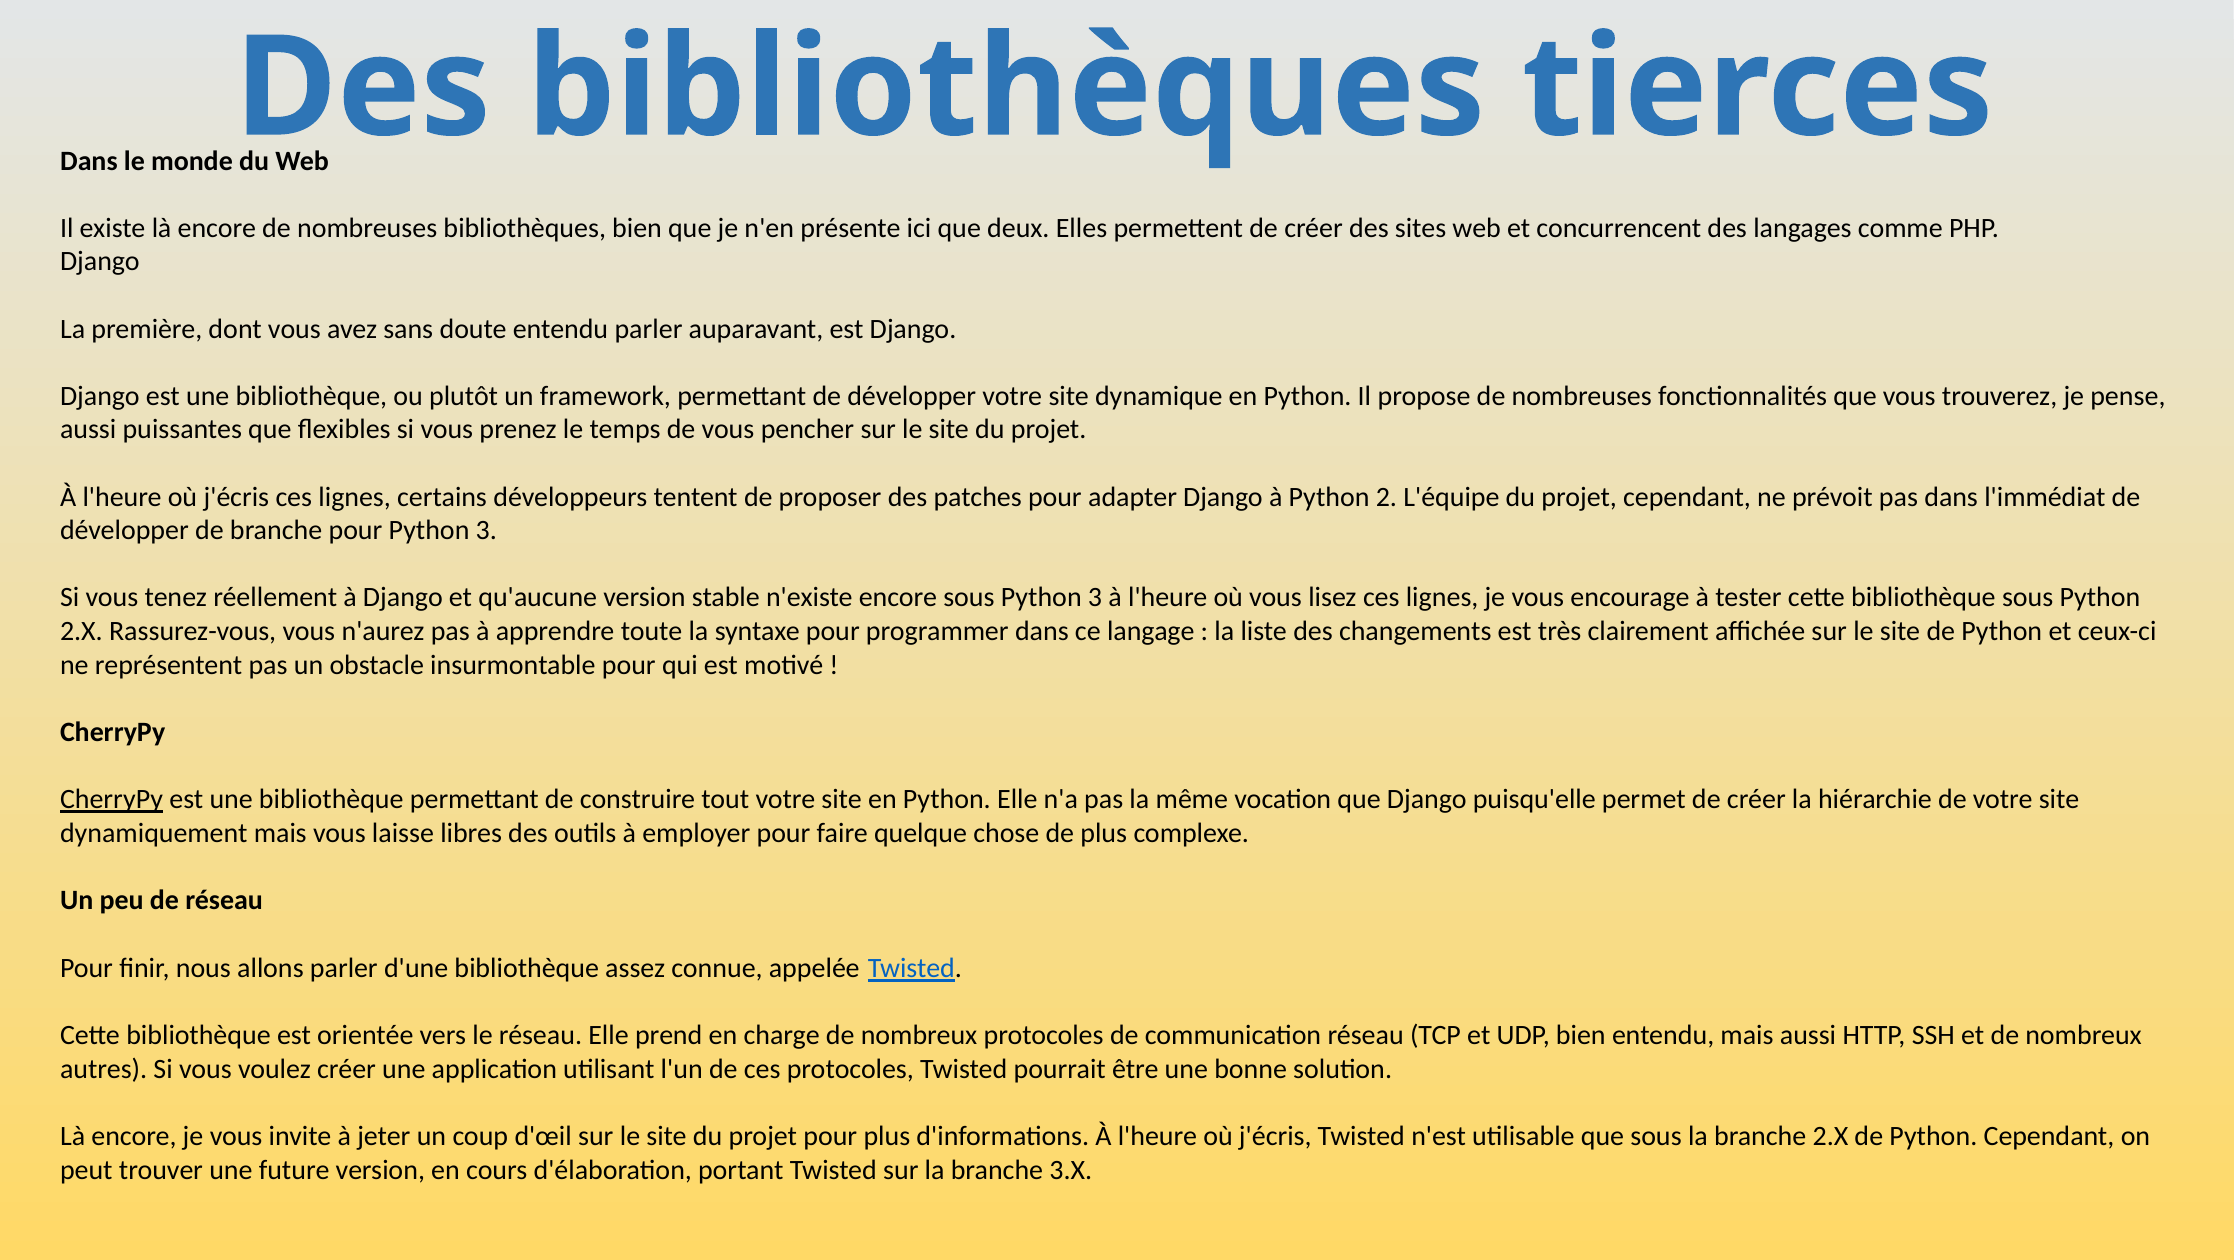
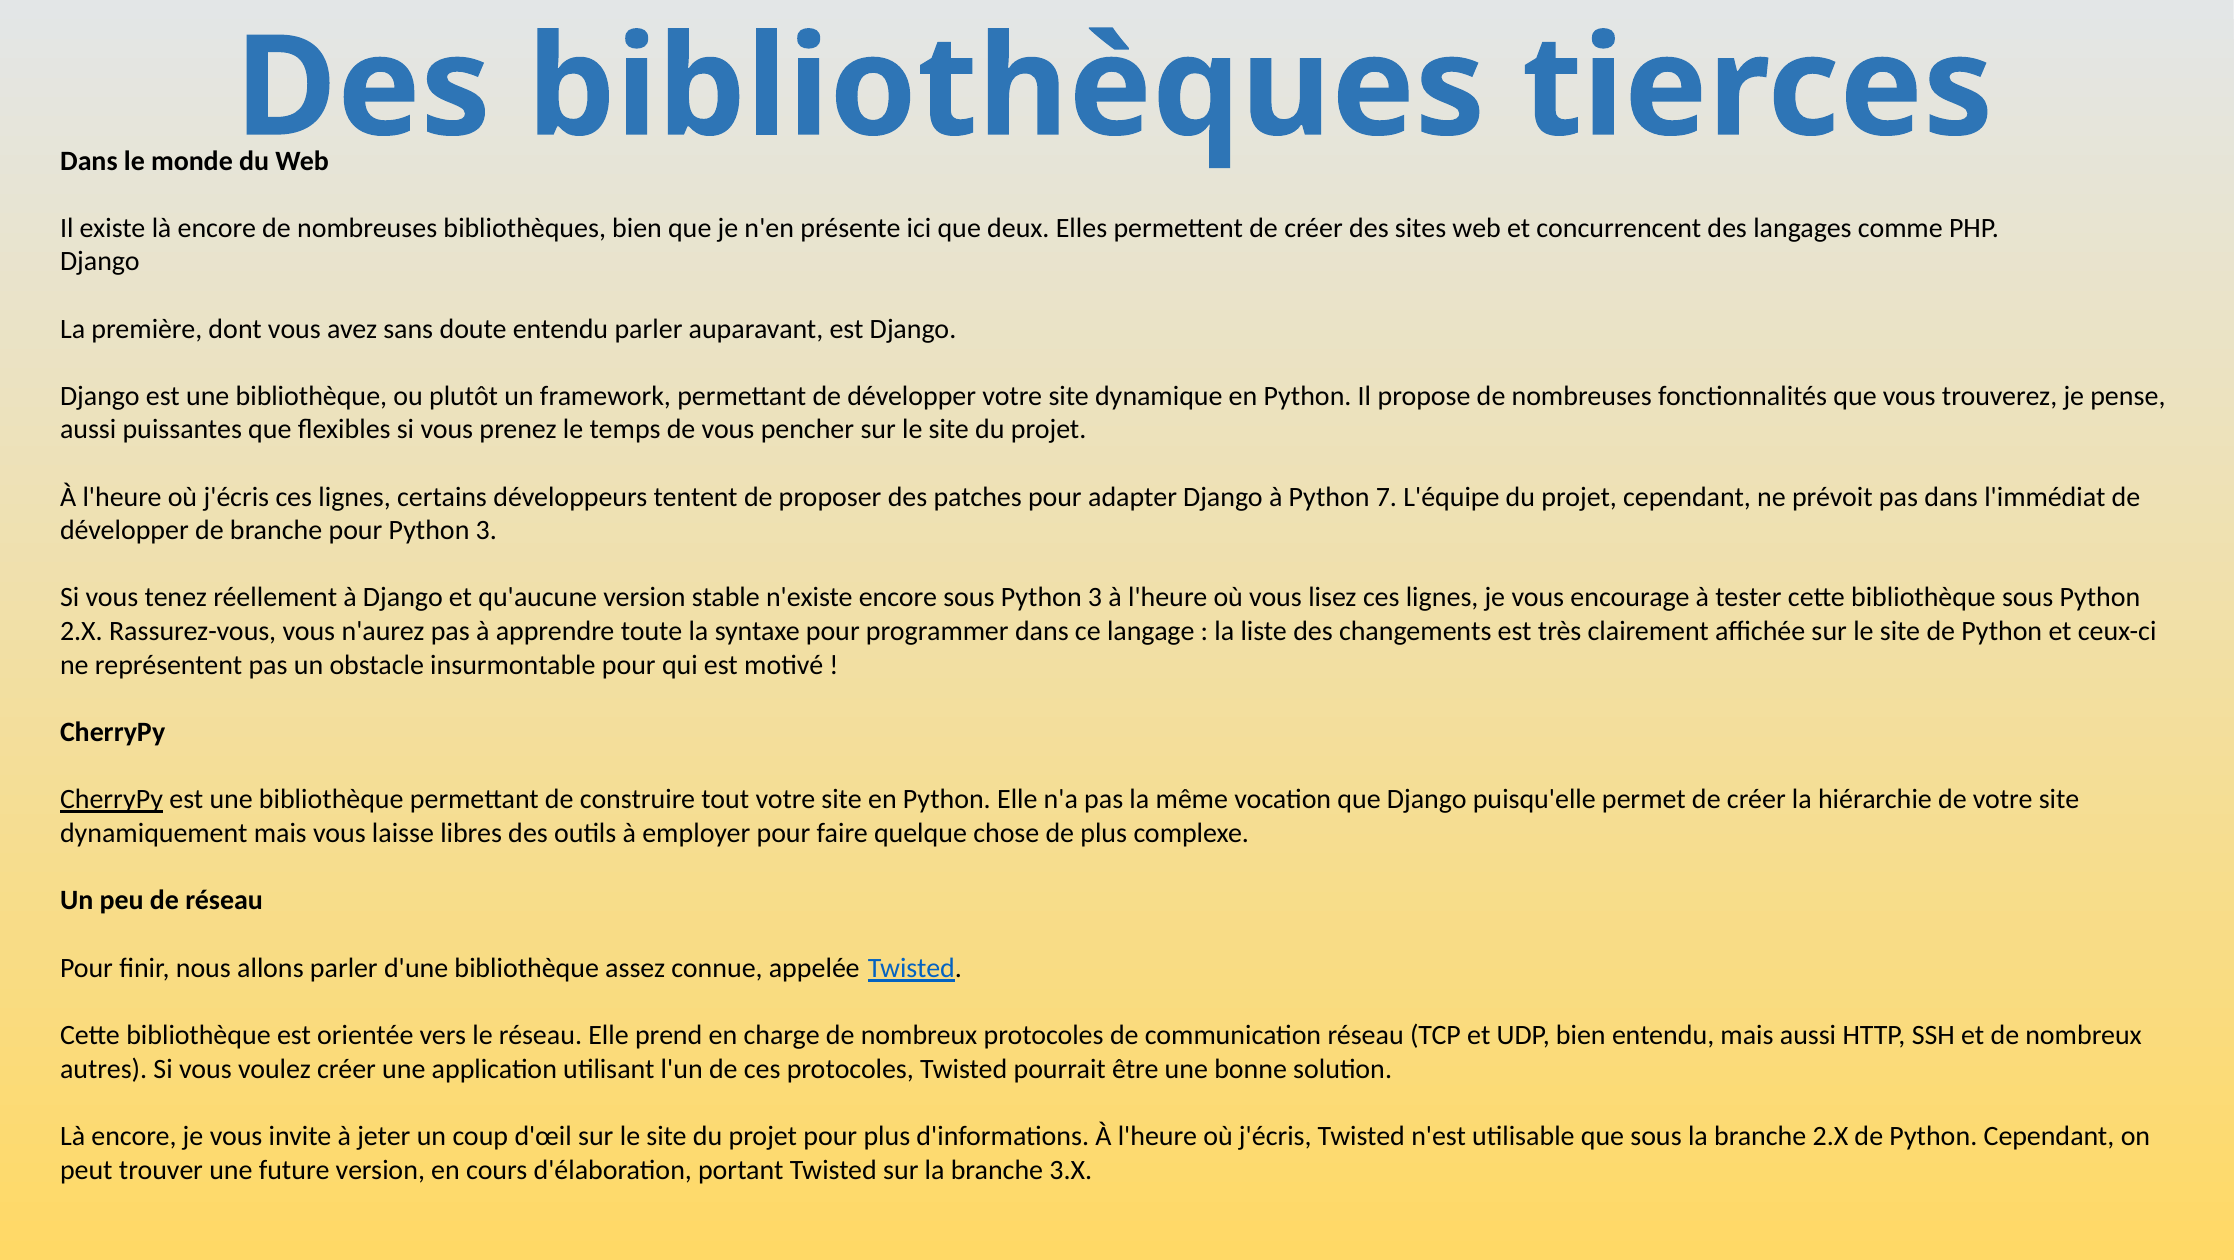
2: 2 -> 7
